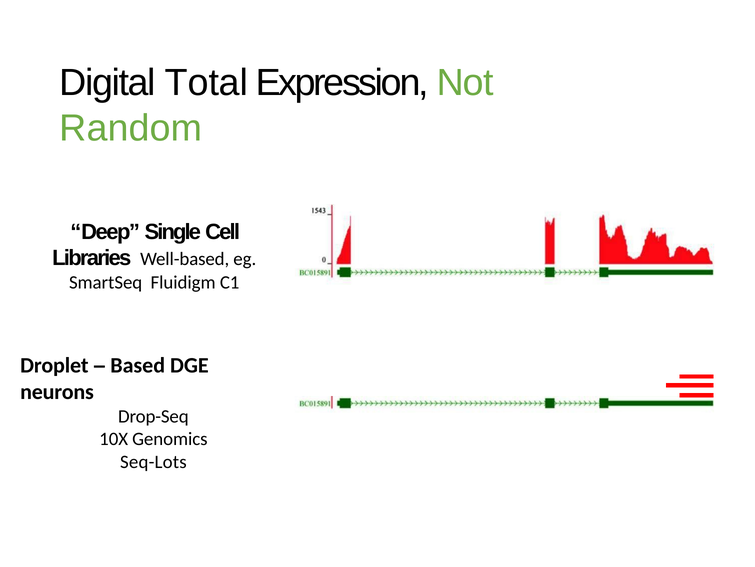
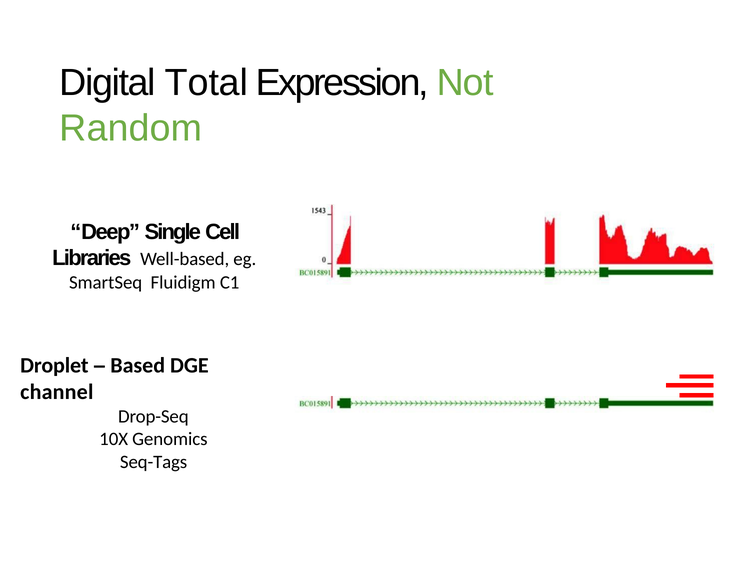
neurons: neurons -> channel
Seq-Lots: Seq-Lots -> Seq-Tags
